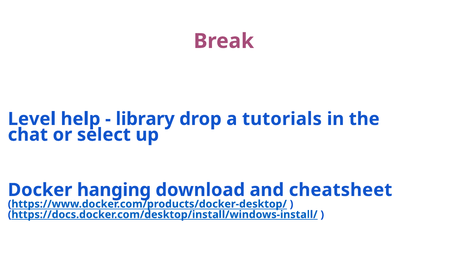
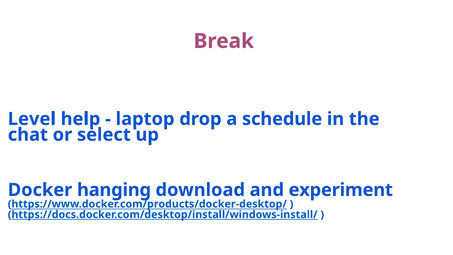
library: library -> laptop
tutorials: tutorials -> schedule
cheatsheet: cheatsheet -> experiment
